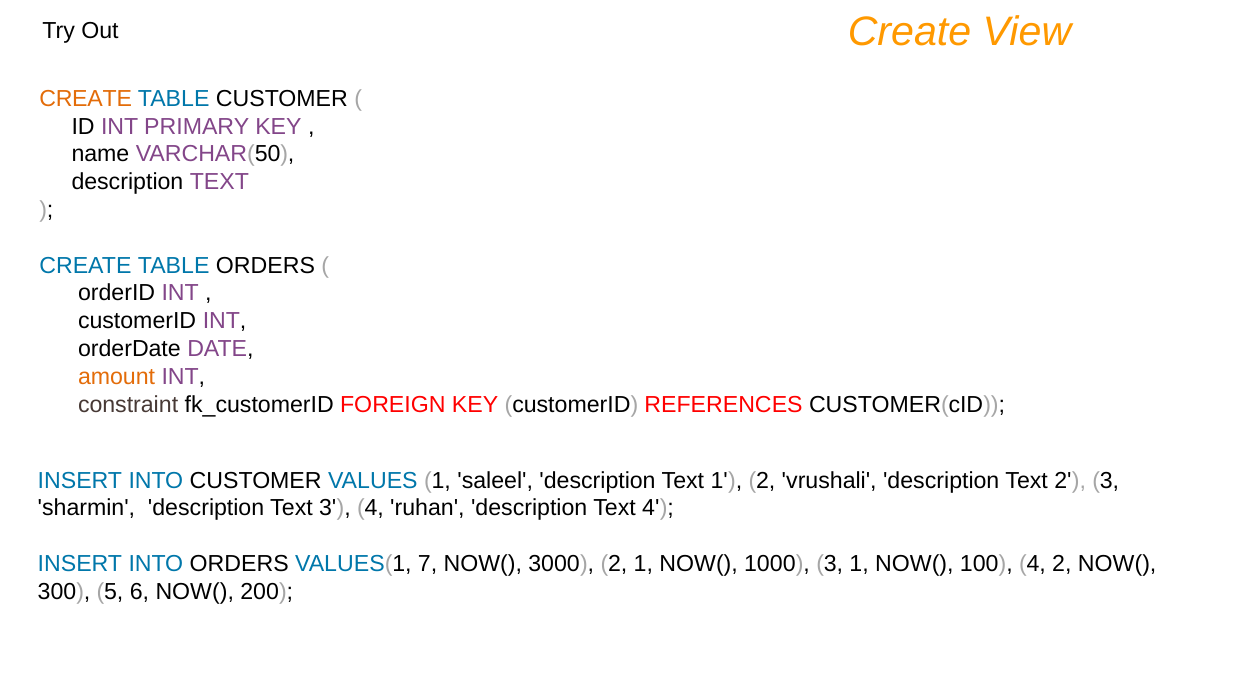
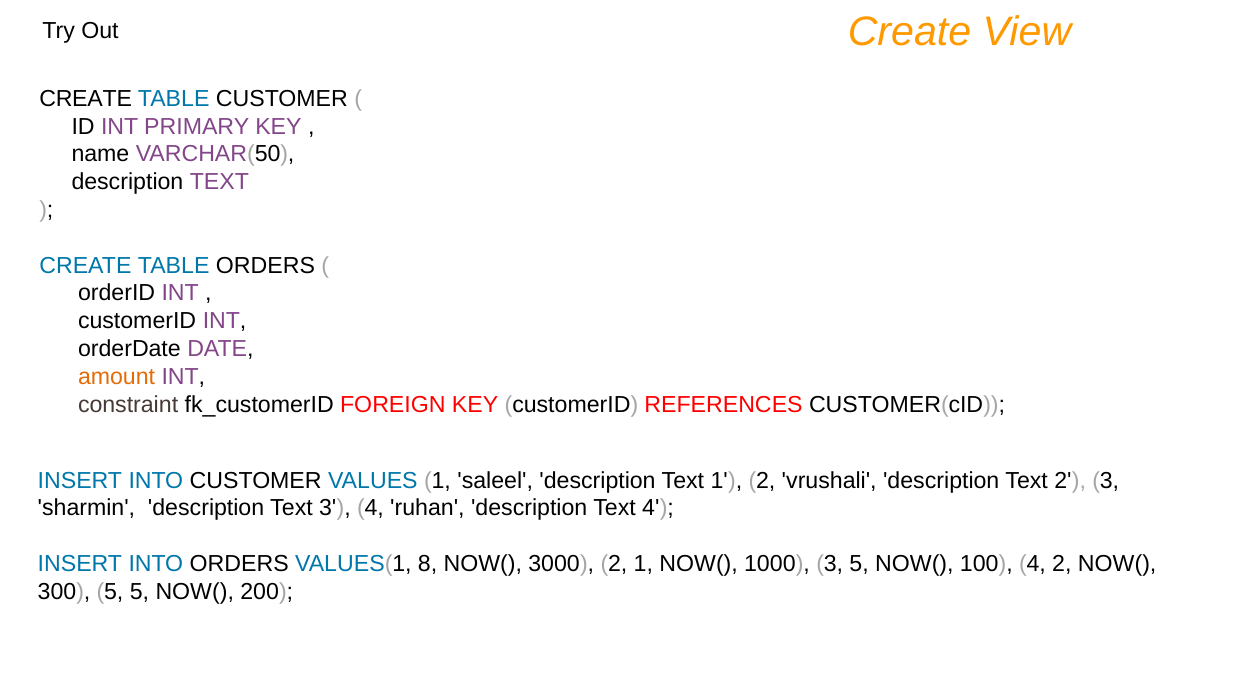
CREATE at (86, 99) colour: orange -> black
7: 7 -> 8
3 1: 1 -> 5
5 6: 6 -> 5
